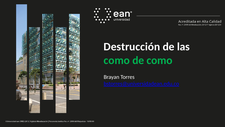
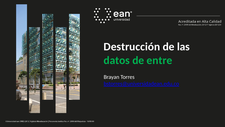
como at (117, 60): como -> datos
de como: como -> entre
